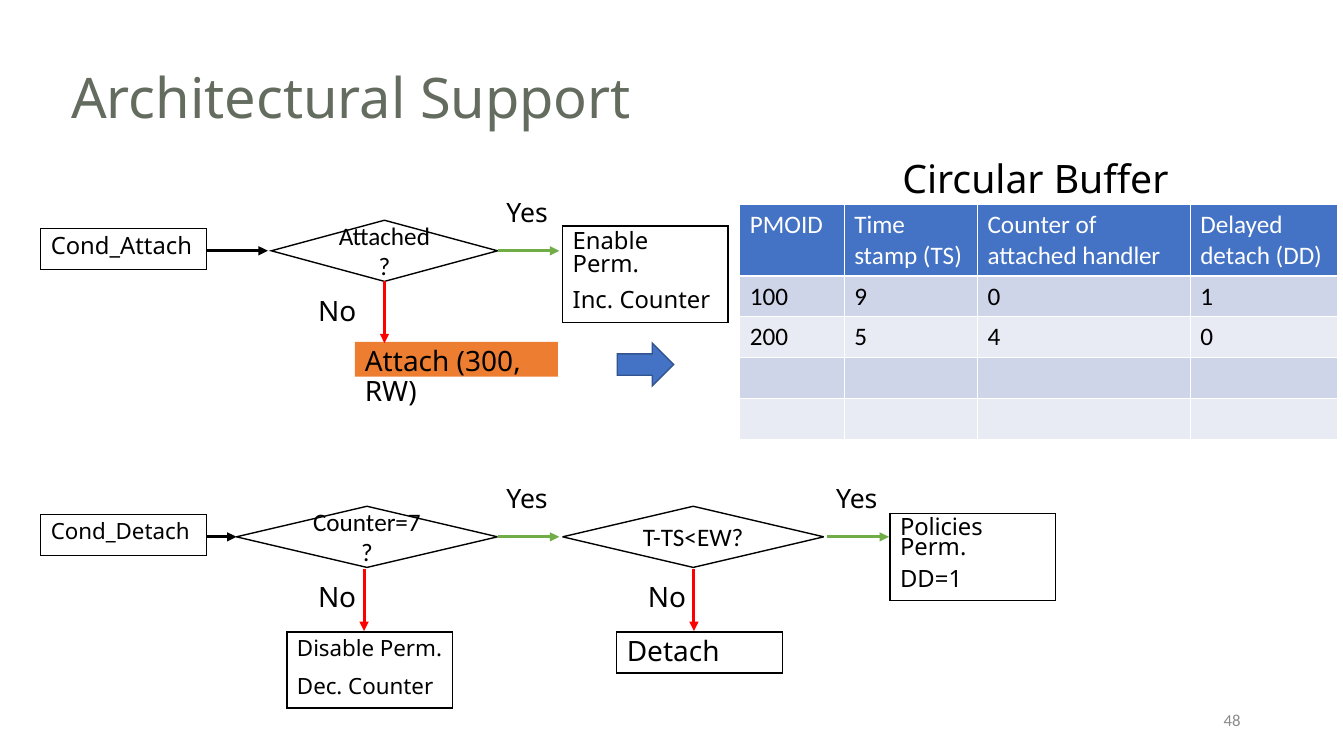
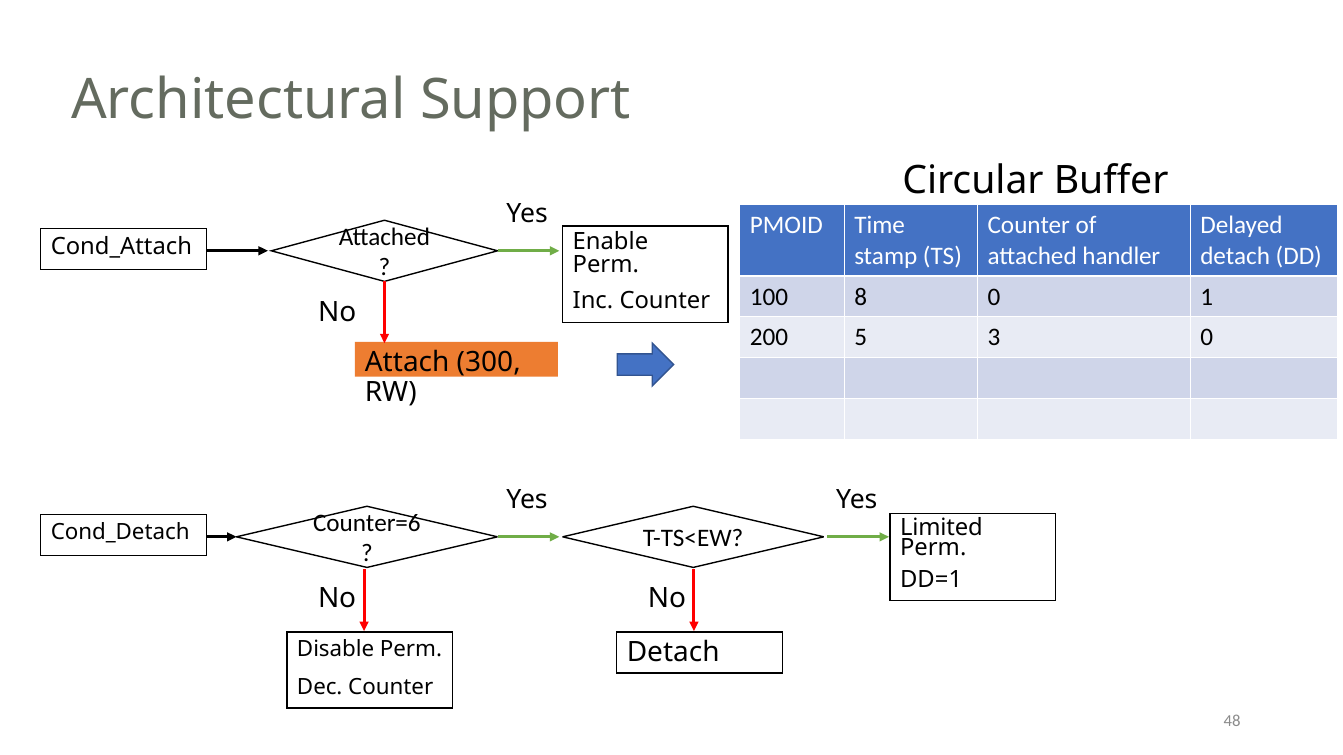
9: 9 -> 8
4: 4 -> 3
Policies: Policies -> Limited
Counter=7: Counter=7 -> Counter=6
